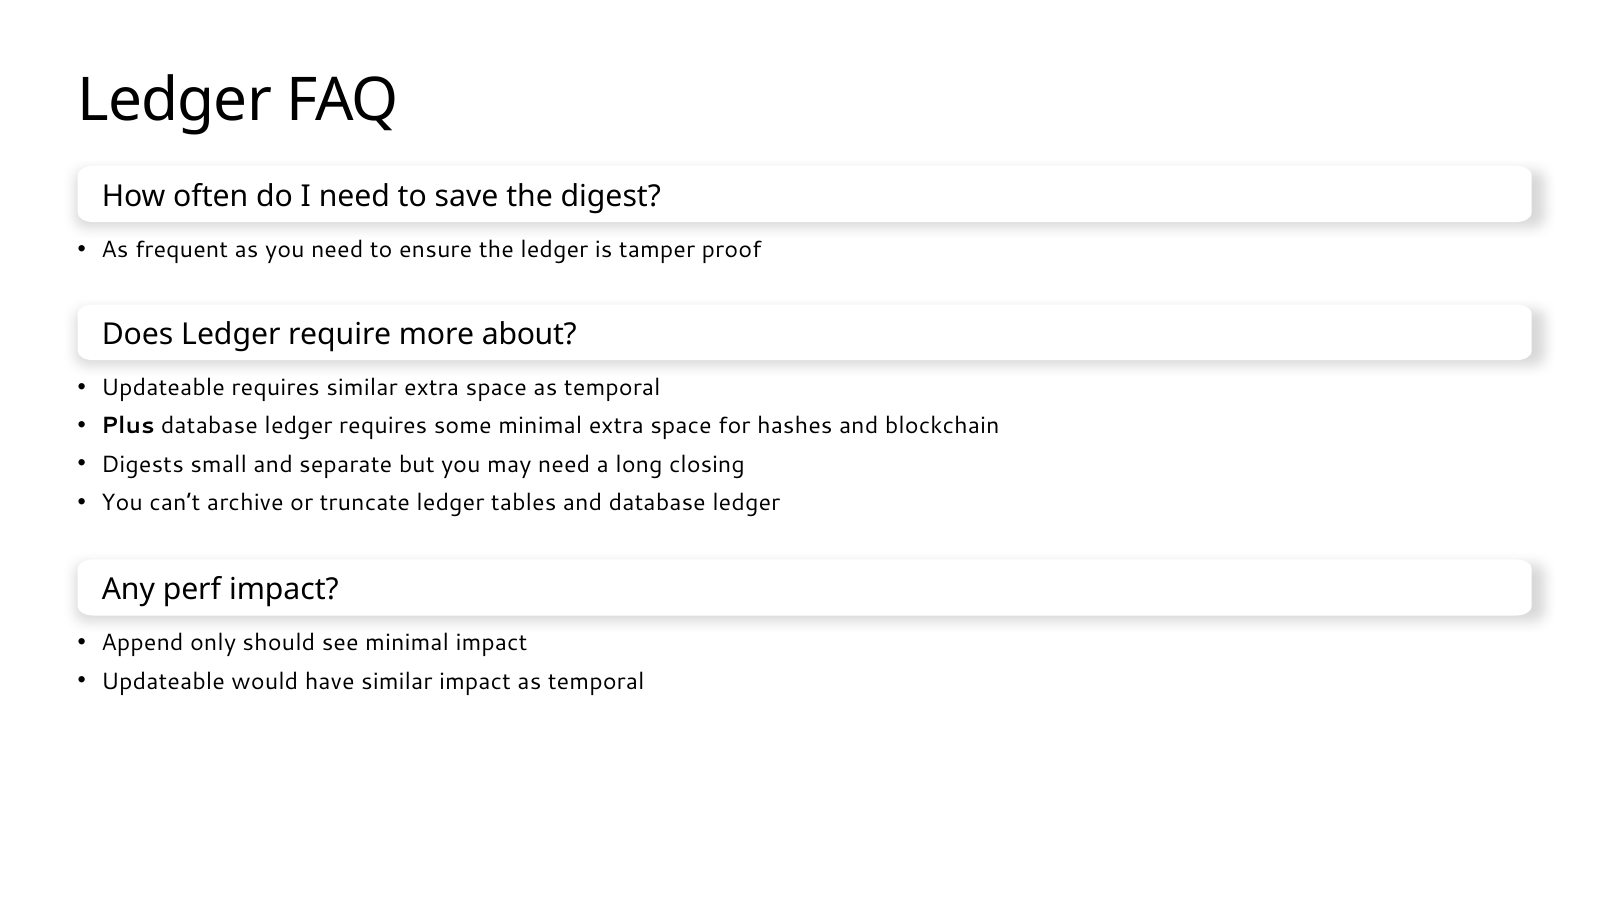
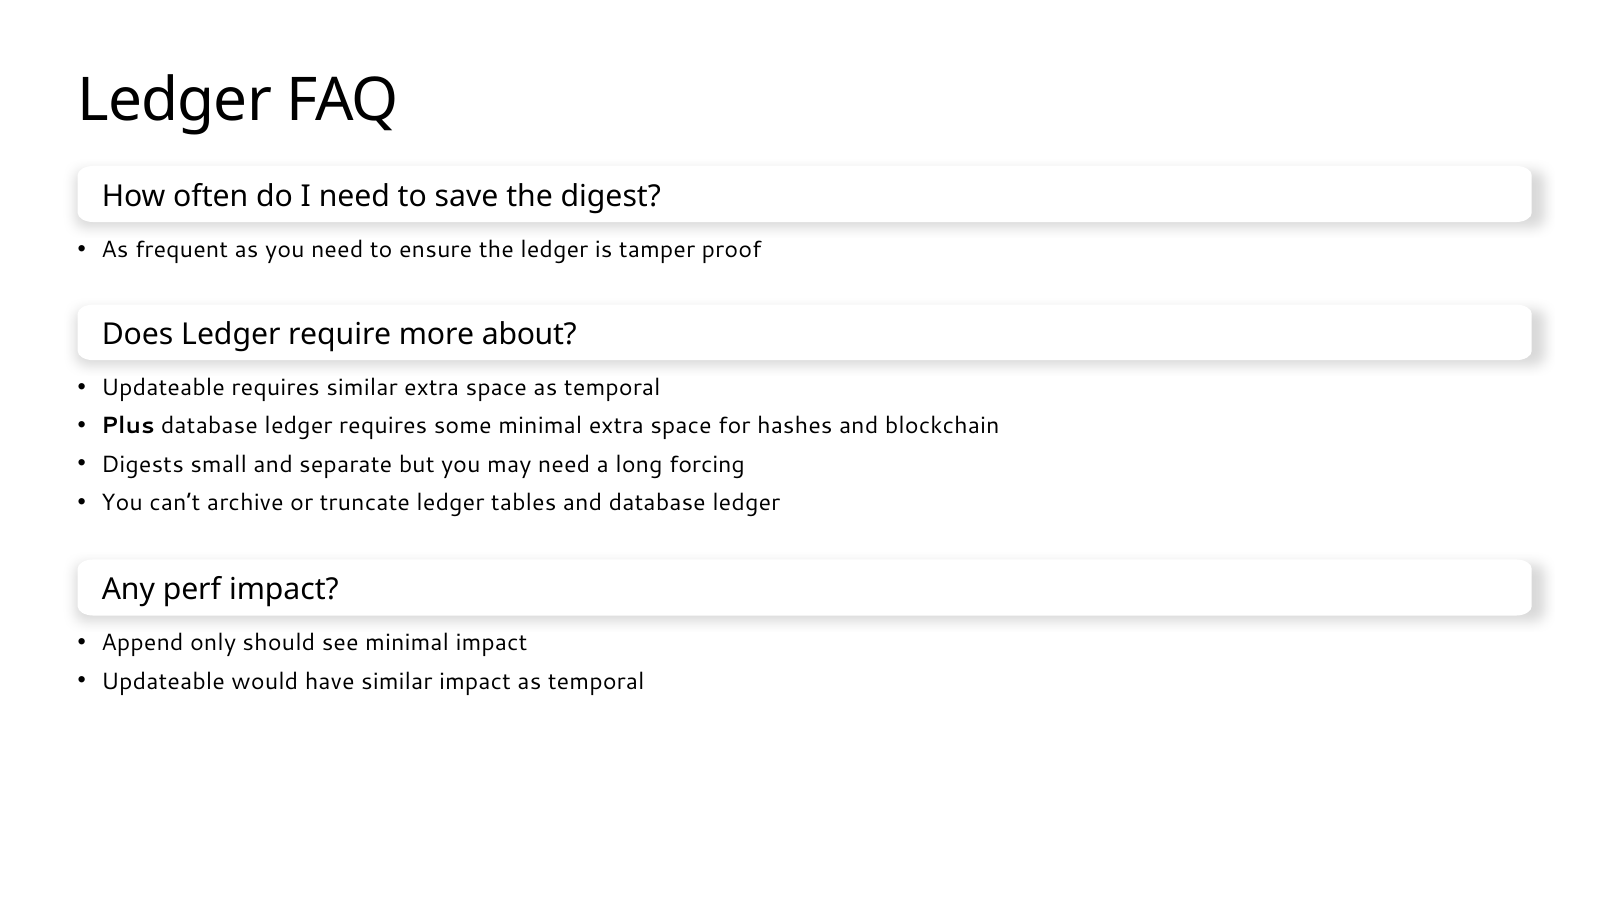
closing: closing -> forcing
